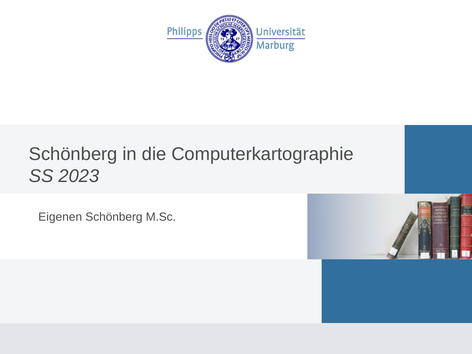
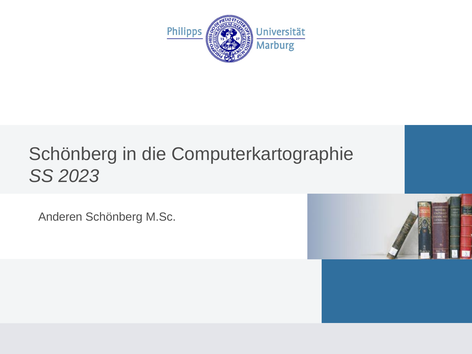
Eigenen: Eigenen -> Anderen
